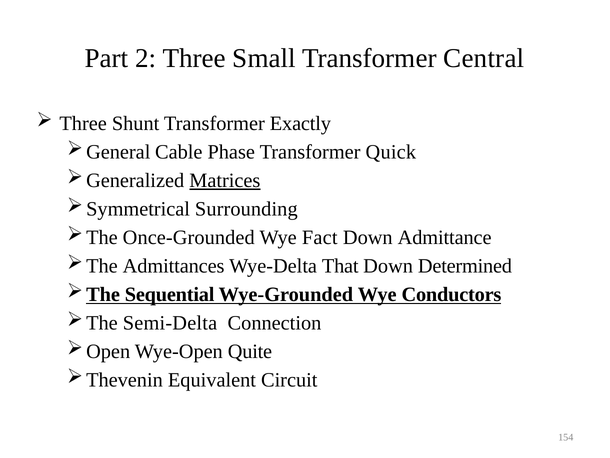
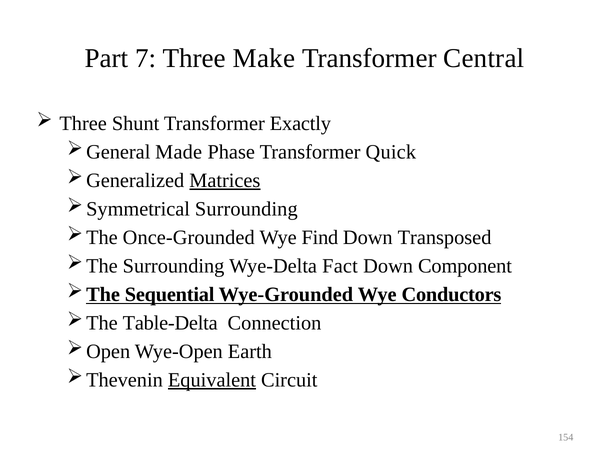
2: 2 -> 7
Small: Small -> Make
Cable: Cable -> Made
Fact: Fact -> Find
Admittance: Admittance -> Transposed
Admittances at (174, 266): Admittances -> Surrounding
That: That -> Fact
Determined: Determined -> Component
Semi-Delta: Semi-Delta -> Table-Delta
Quite: Quite -> Earth
Equivalent underline: none -> present
